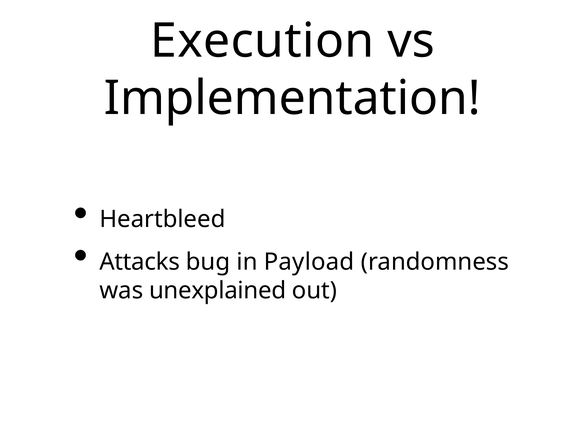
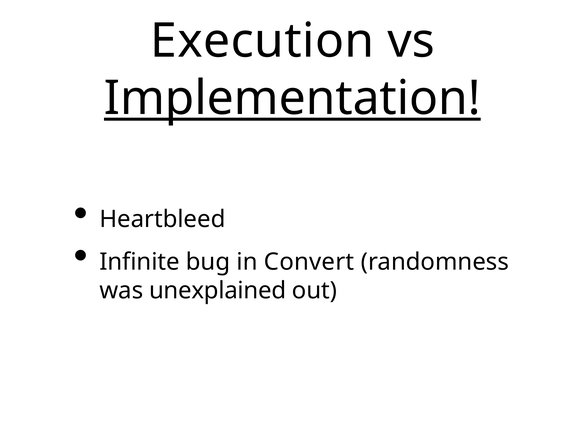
Implementation underline: none -> present
Attacks: Attacks -> Infinite
Payload: Payload -> Convert
